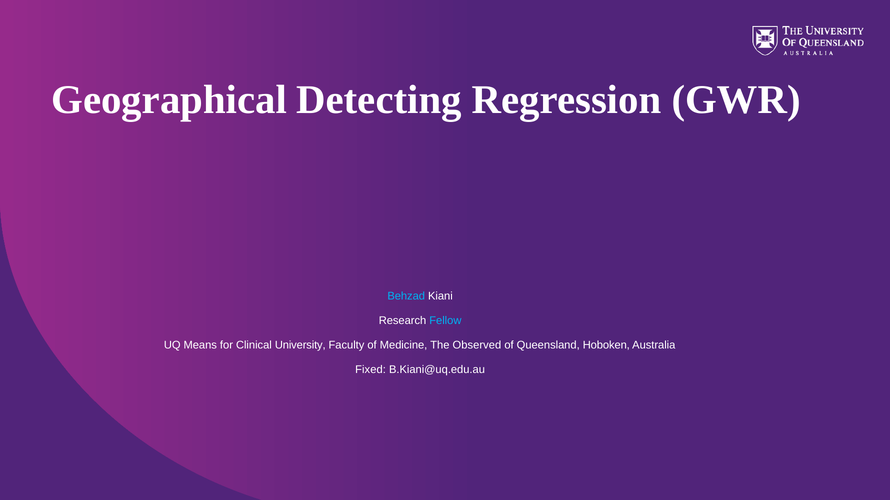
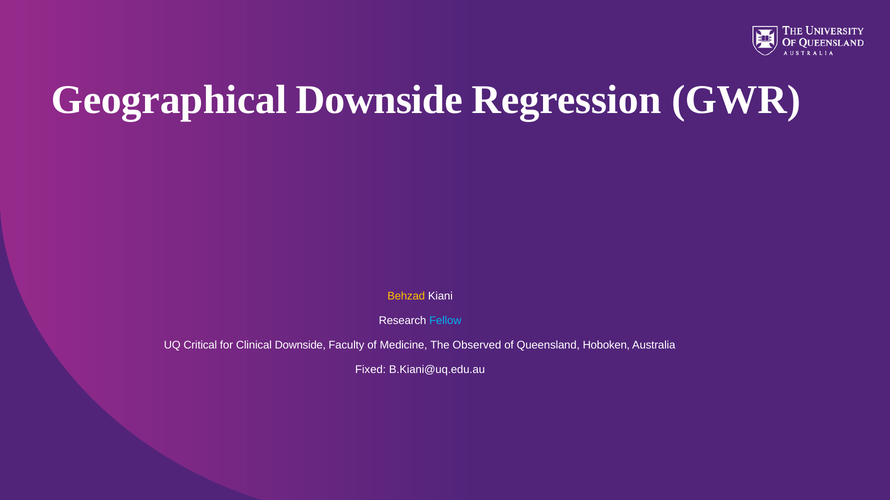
Geographical Detecting: Detecting -> Downside
Behzad colour: light blue -> yellow
Means: Means -> Critical
Clinical University: University -> Downside
